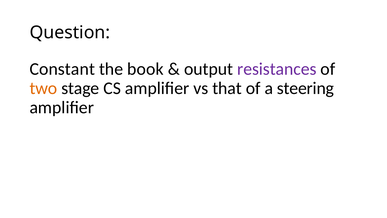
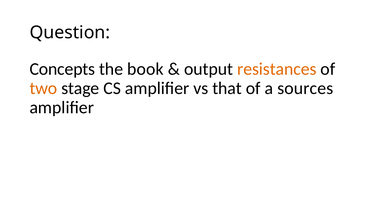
Constant: Constant -> Concepts
resistances colour: purple -> orange
steering: steering -> sources
